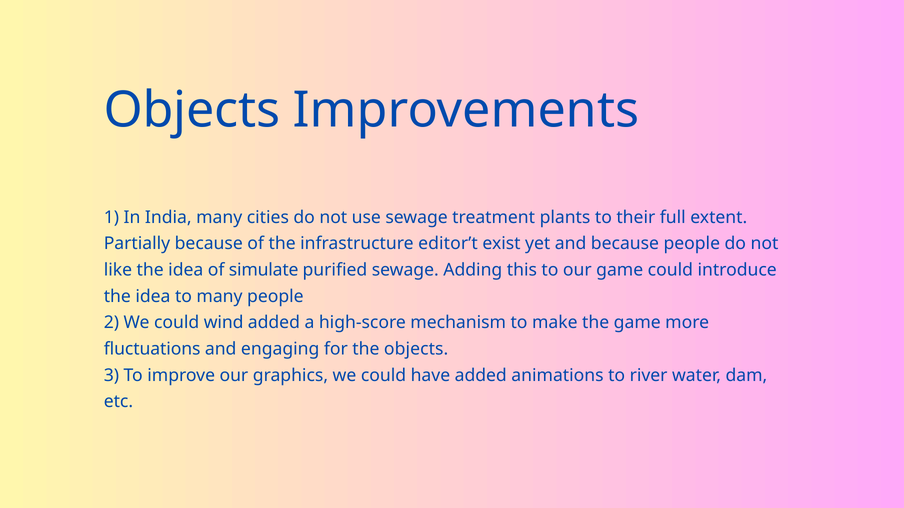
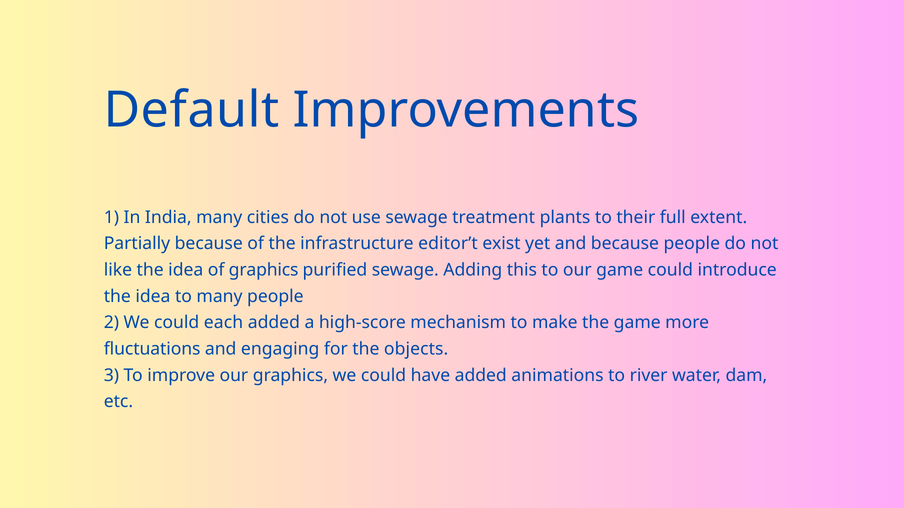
Objects at (192, 110): Objects -> Default
of simulate: simulate -> graphics
wind: wind -> each
